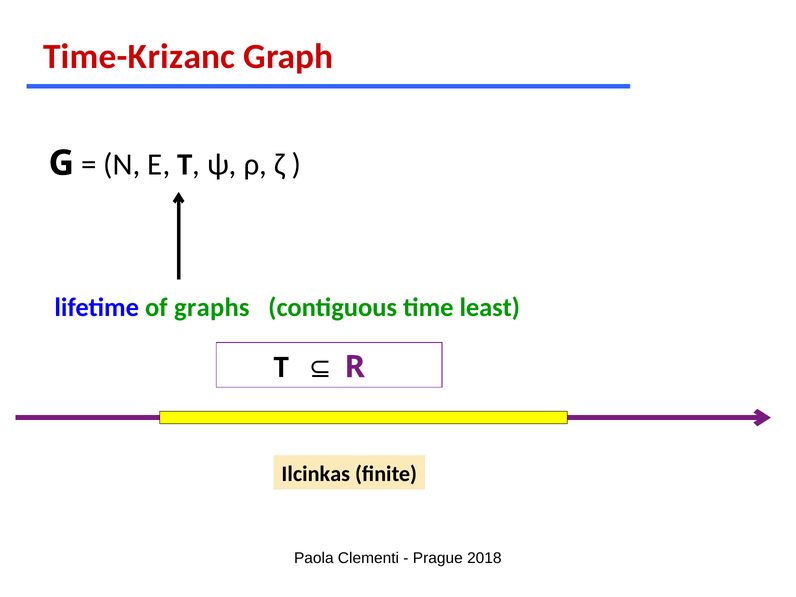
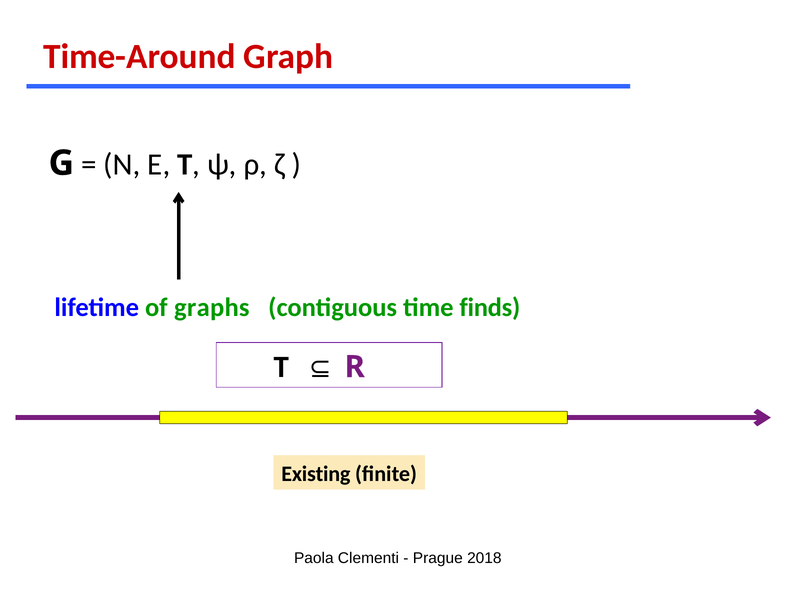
Time-Krizanc: Time-Krizanc -> Time-Around
least: least -> finds
Ilcinkas: Ilcinkas -> Existing
